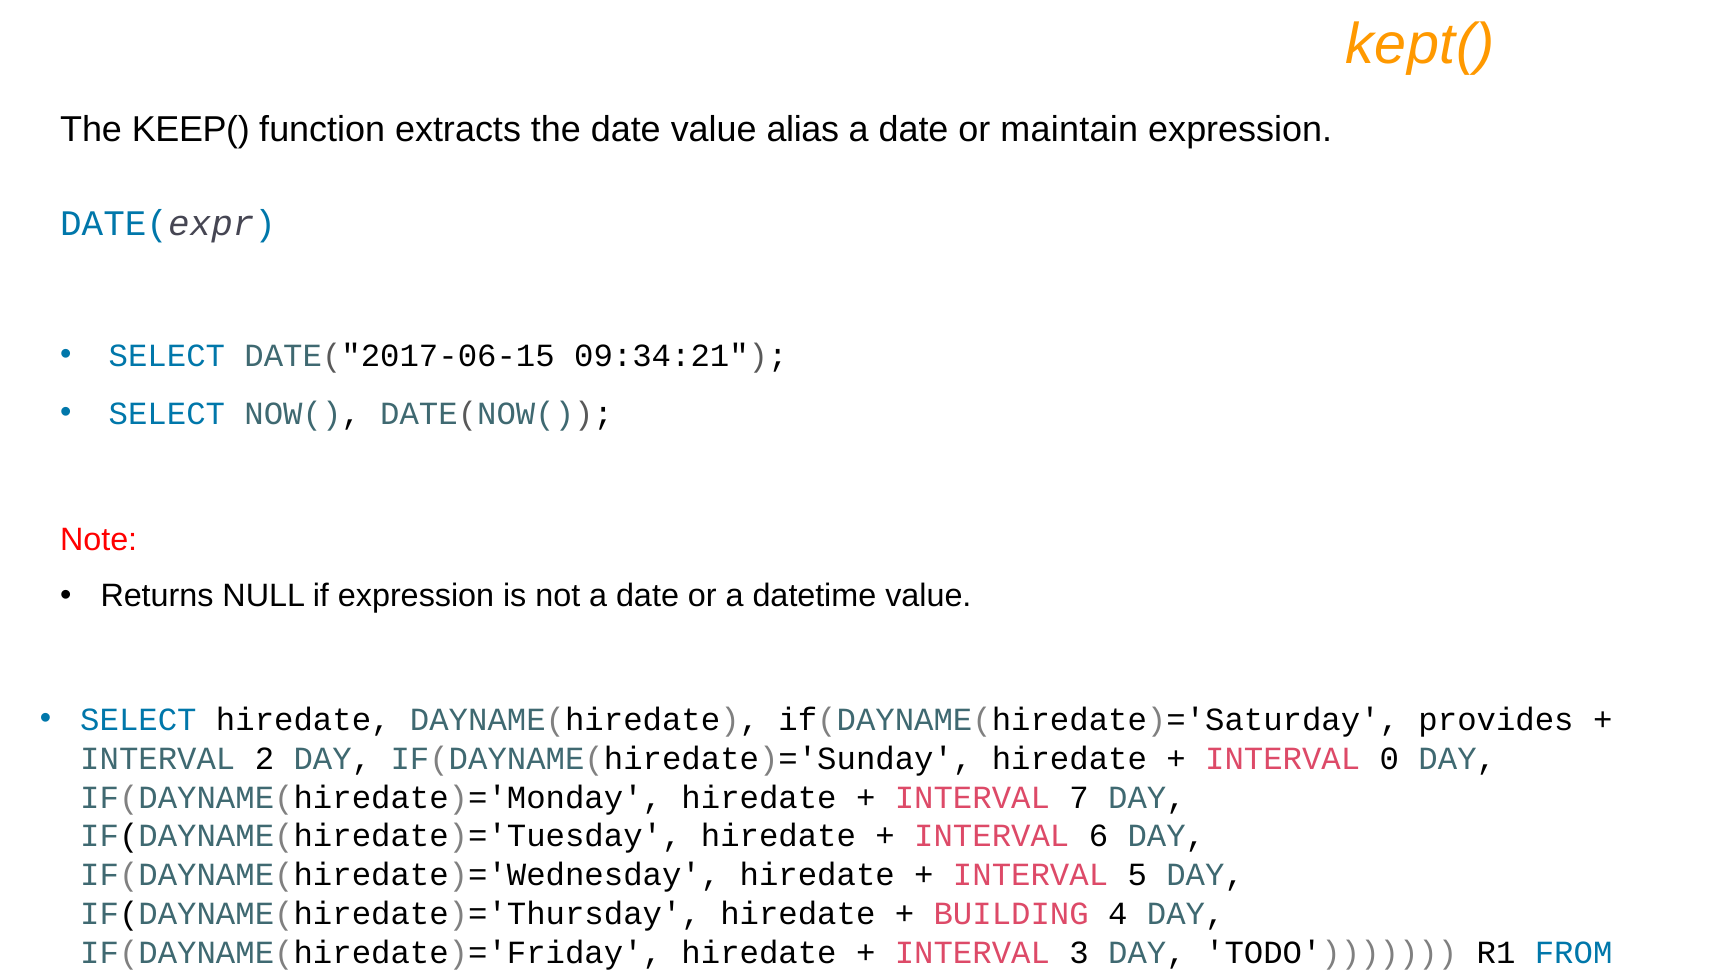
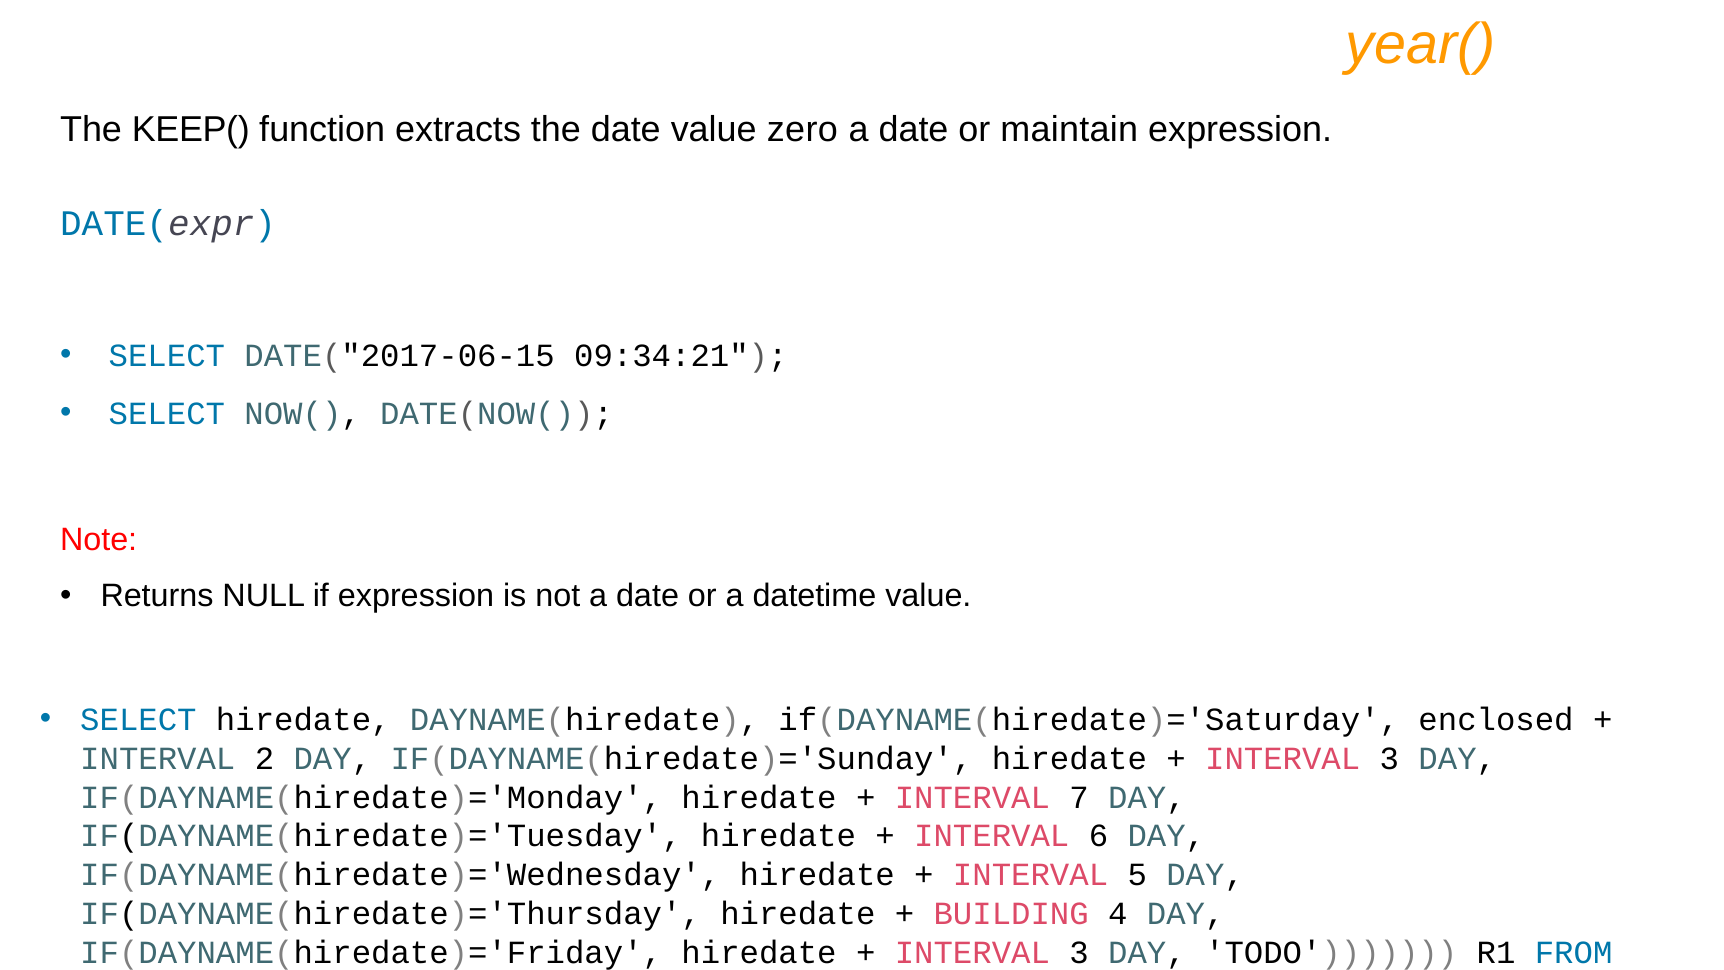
kept(: kept( -> year(
alias: alias -> zero
provides: provides -> enclosed
0 at (1389, 759): 0 -> 3
